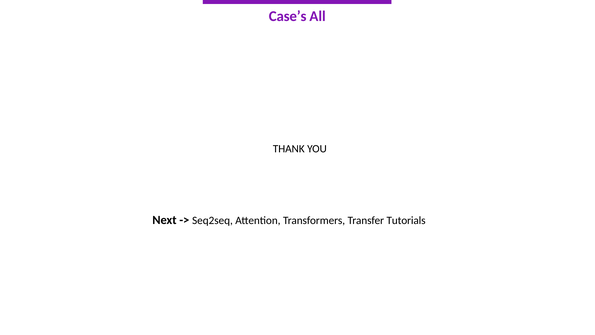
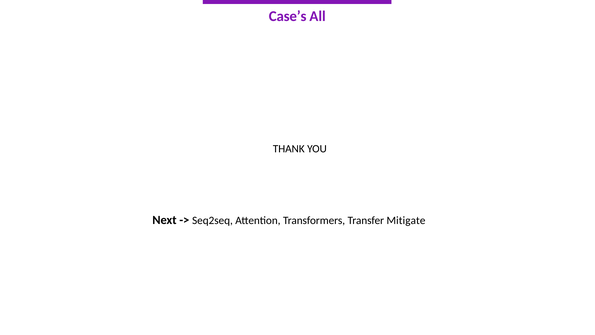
Tutorials: Tutorials -> Mitigate
